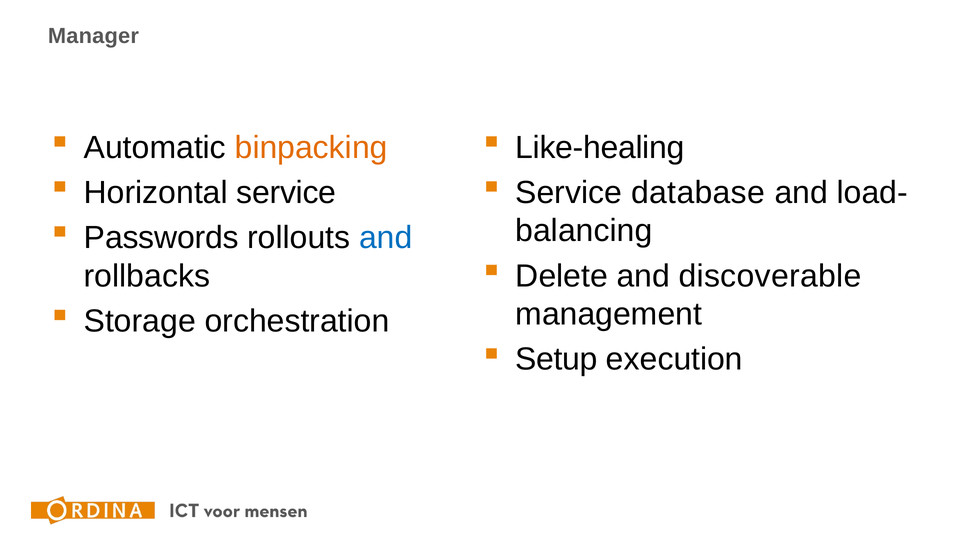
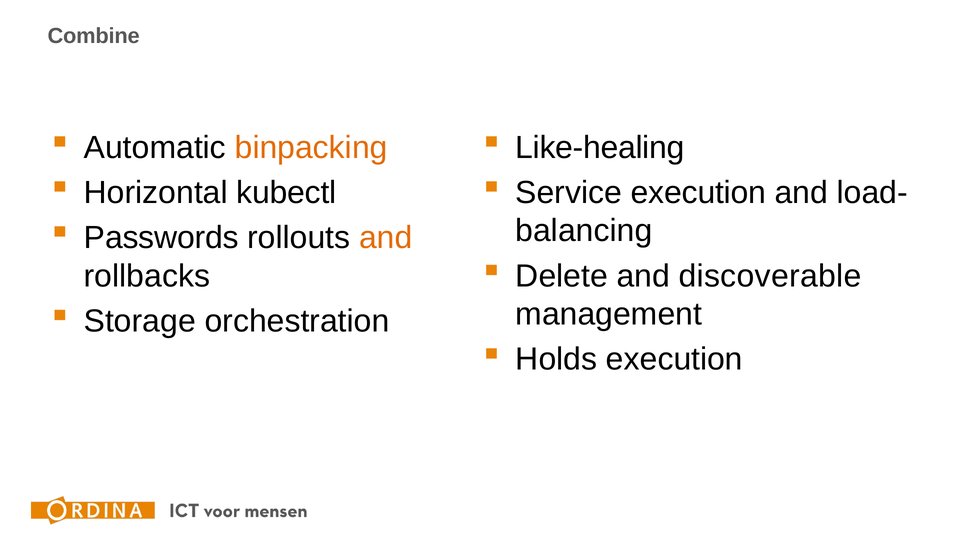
Manager: Manager -> Combine
Horizontal service: service -> kubectl
Service database: database -> execution
and at (386, 237) colour: blue -> orange
Setup: Setup -> Holds
